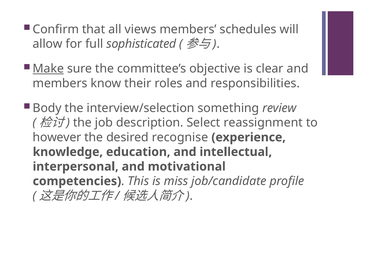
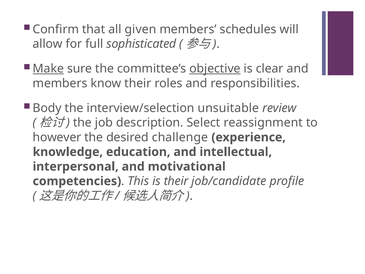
views: views -> given
objective underline: none -> present
something: something -> unsuitable
recognise: recognise -> challenge
is miss: miss -> their
